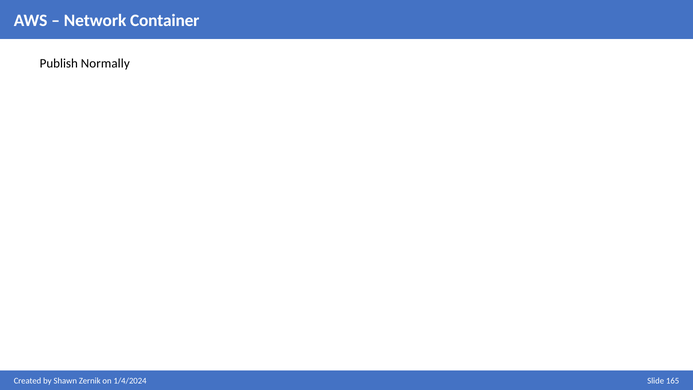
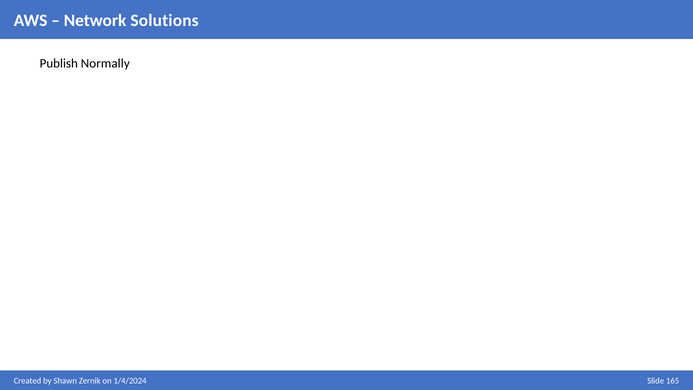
Container: Container -> Solutions
